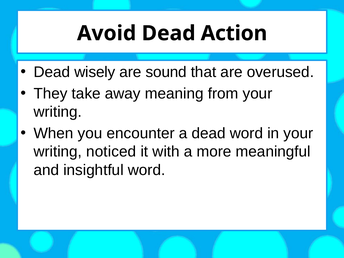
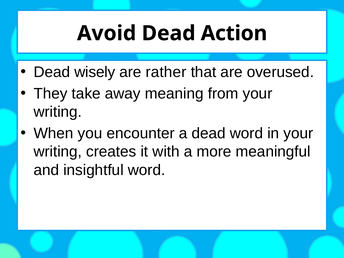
sound: sound -> rather
noticed: noticed -> creates
